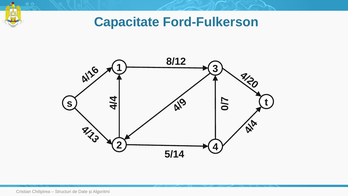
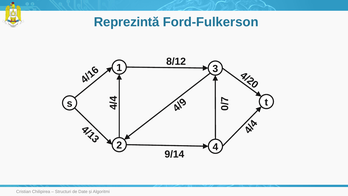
Capacitate: Capacitate -> Reprezintă
5/14: 5/14 -> 9/14
